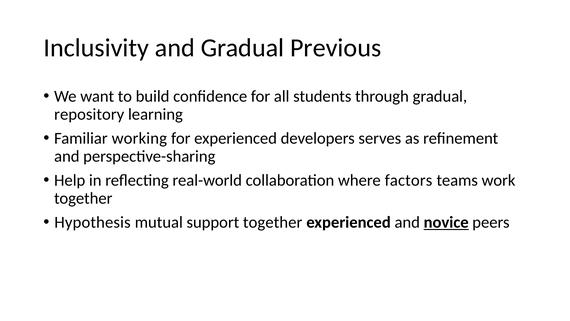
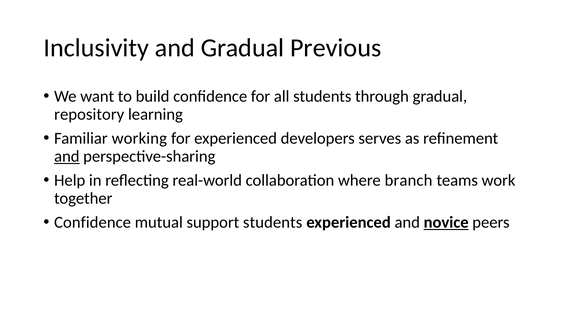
and at (67, 156) underline: none -> present
factors: factors -> branch
Hypothesis at (93, 222): Hypothesis -> Confidence
support together: together -> students
